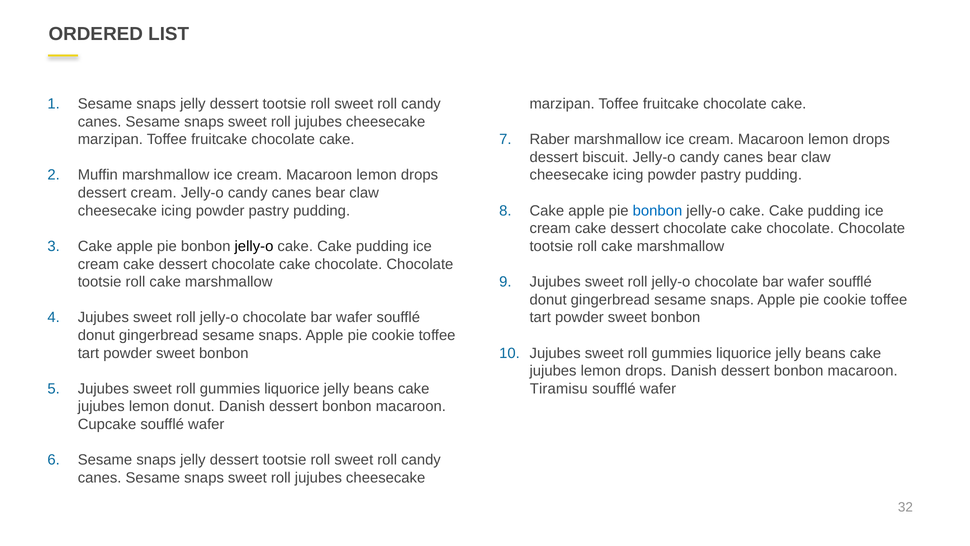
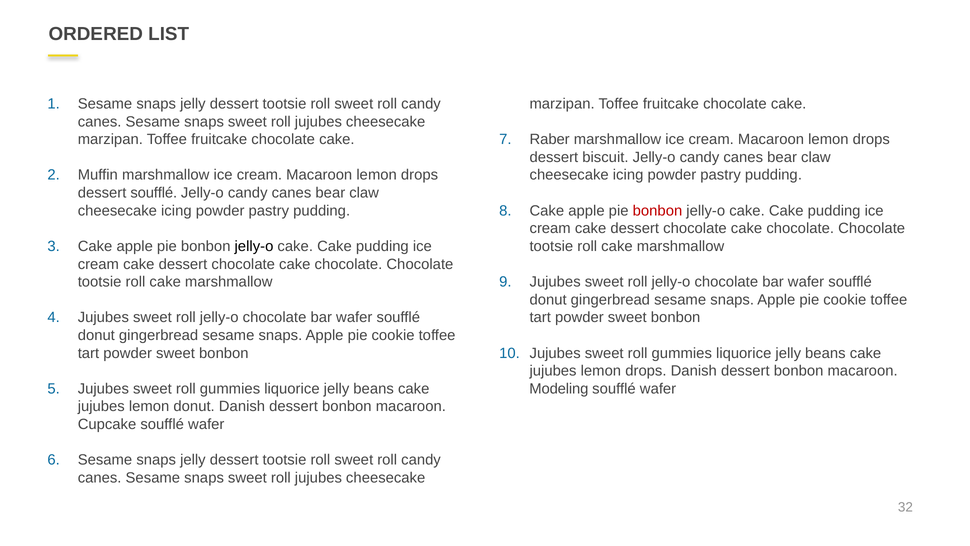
dessert cream: cream -> soufflé
bonbon at (657, 211) colour: blue -> red
Tiramisu: Tiramisu -> Modeling
